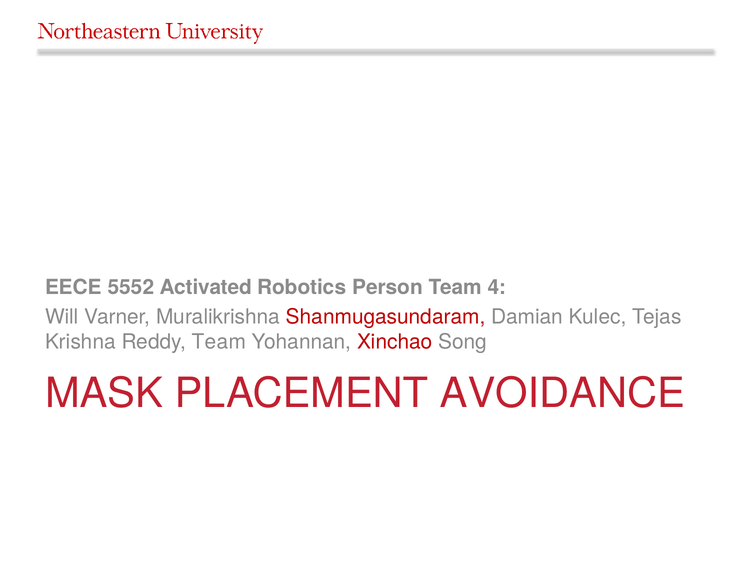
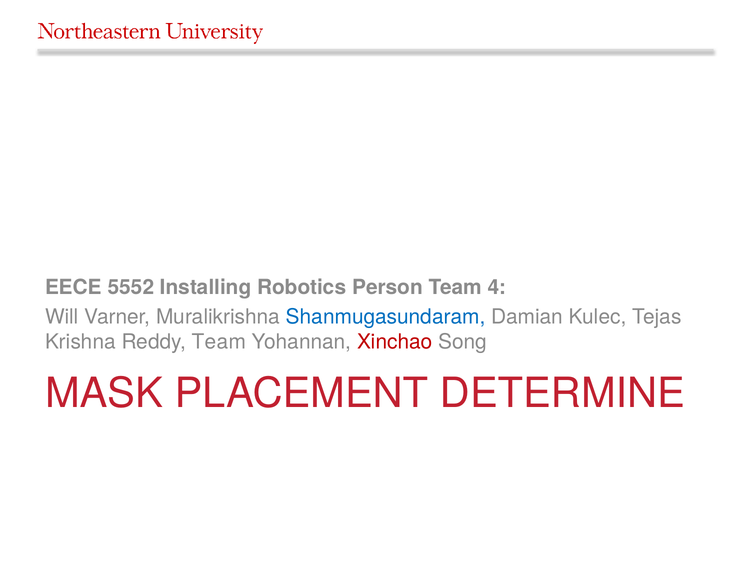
Activated: Activated -> Installing
Shanmugasundaram colour: red -> blue
AVOIDANCE: AVOIDANCE -> DETERMINE
